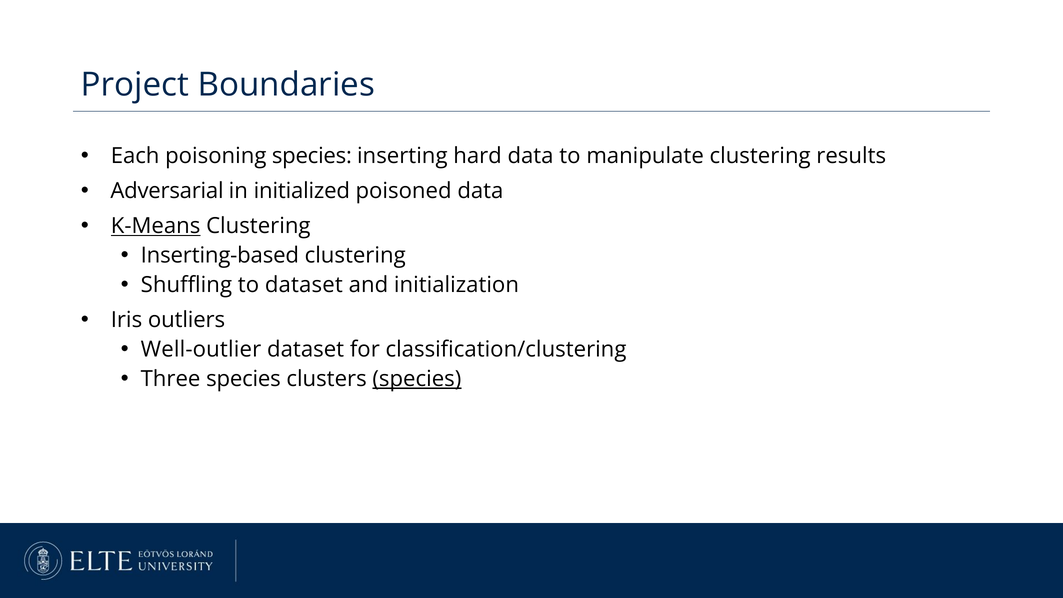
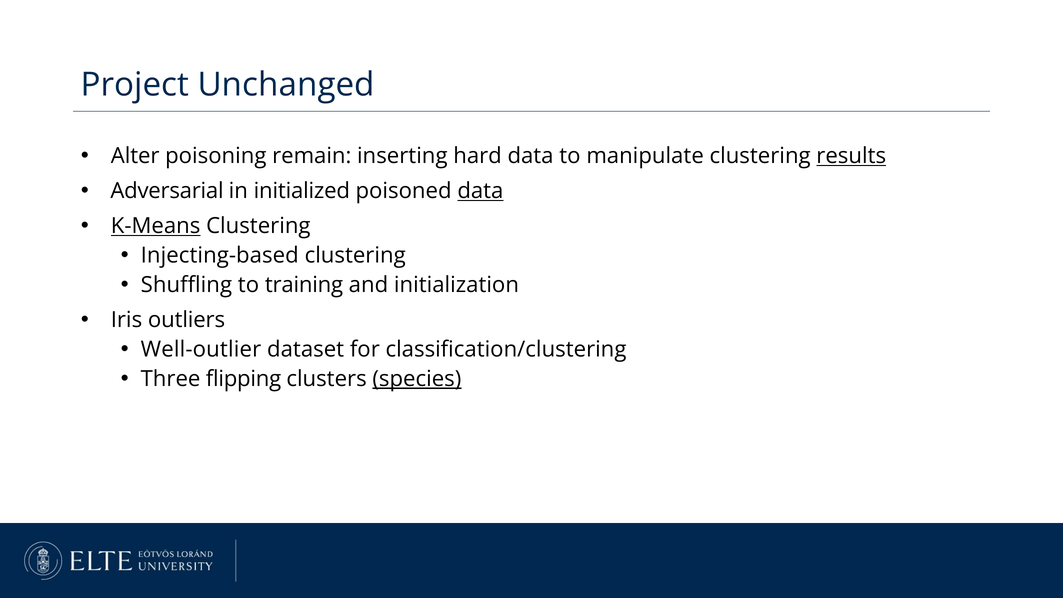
Boundaries: Boundaries -> Unchanged
Each: Each -> Alter
poisoning species: species -> remain
results underline: none -> present
data at (480, 191) underline: none -> present
Inserting-based: Inserting-based -> Injecting-based
to dataset: dataset -> training
Three species: species -> flipping
